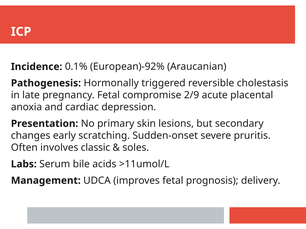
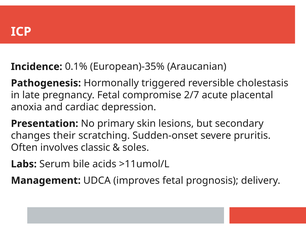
European)-92%: European)-92% -> European)-35%
2/9: 2/9 -> 2/7
early: early -> their
